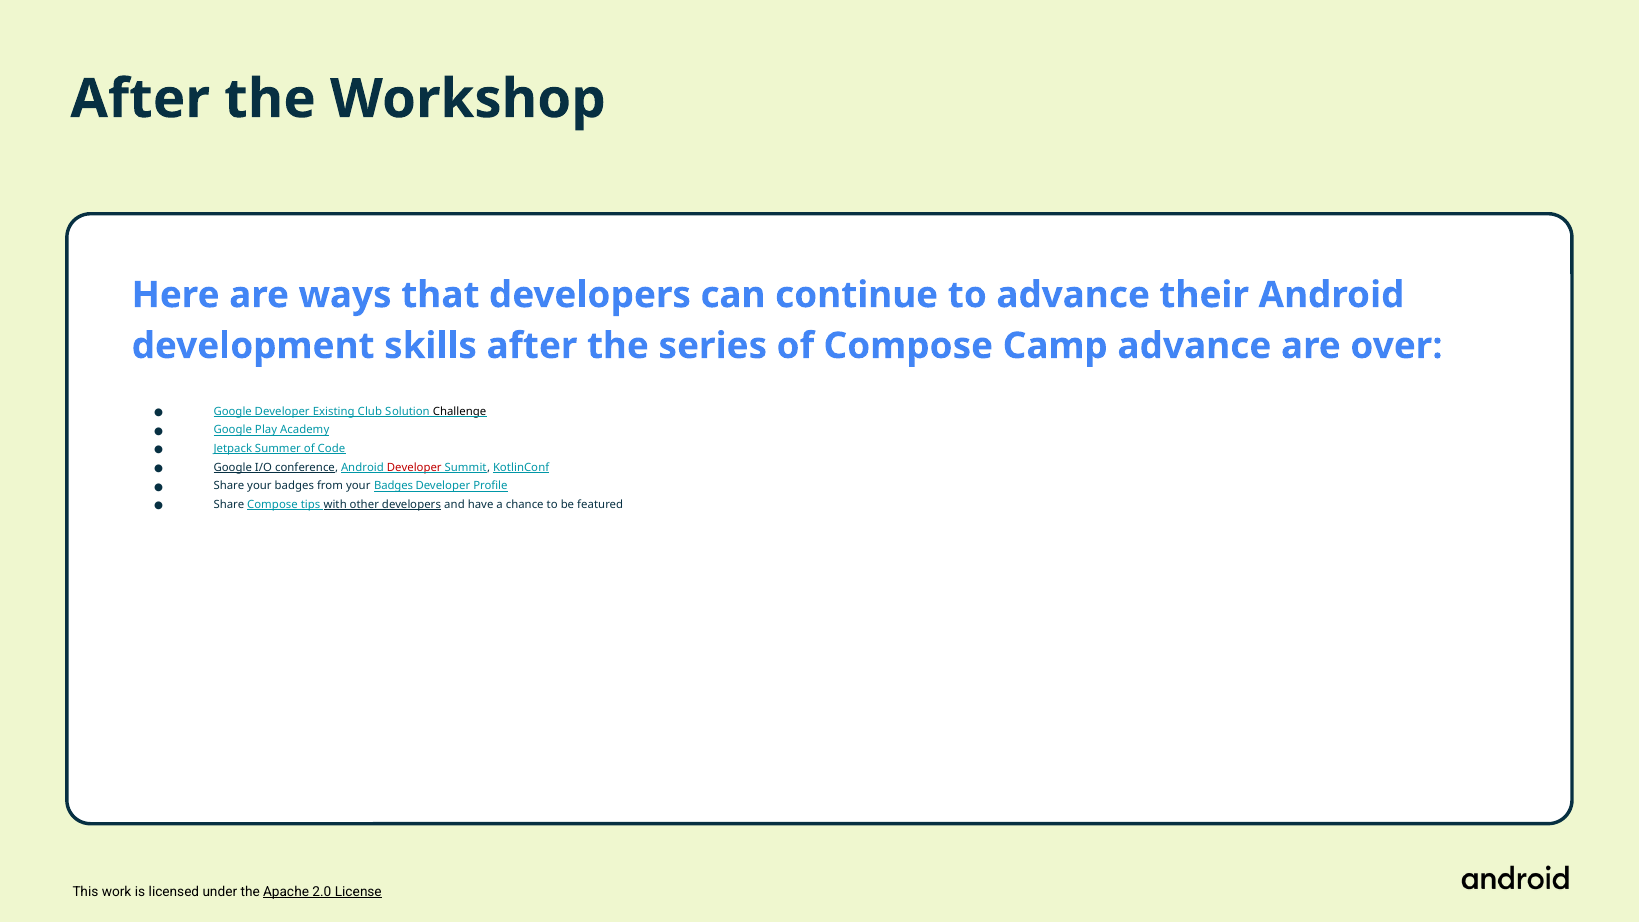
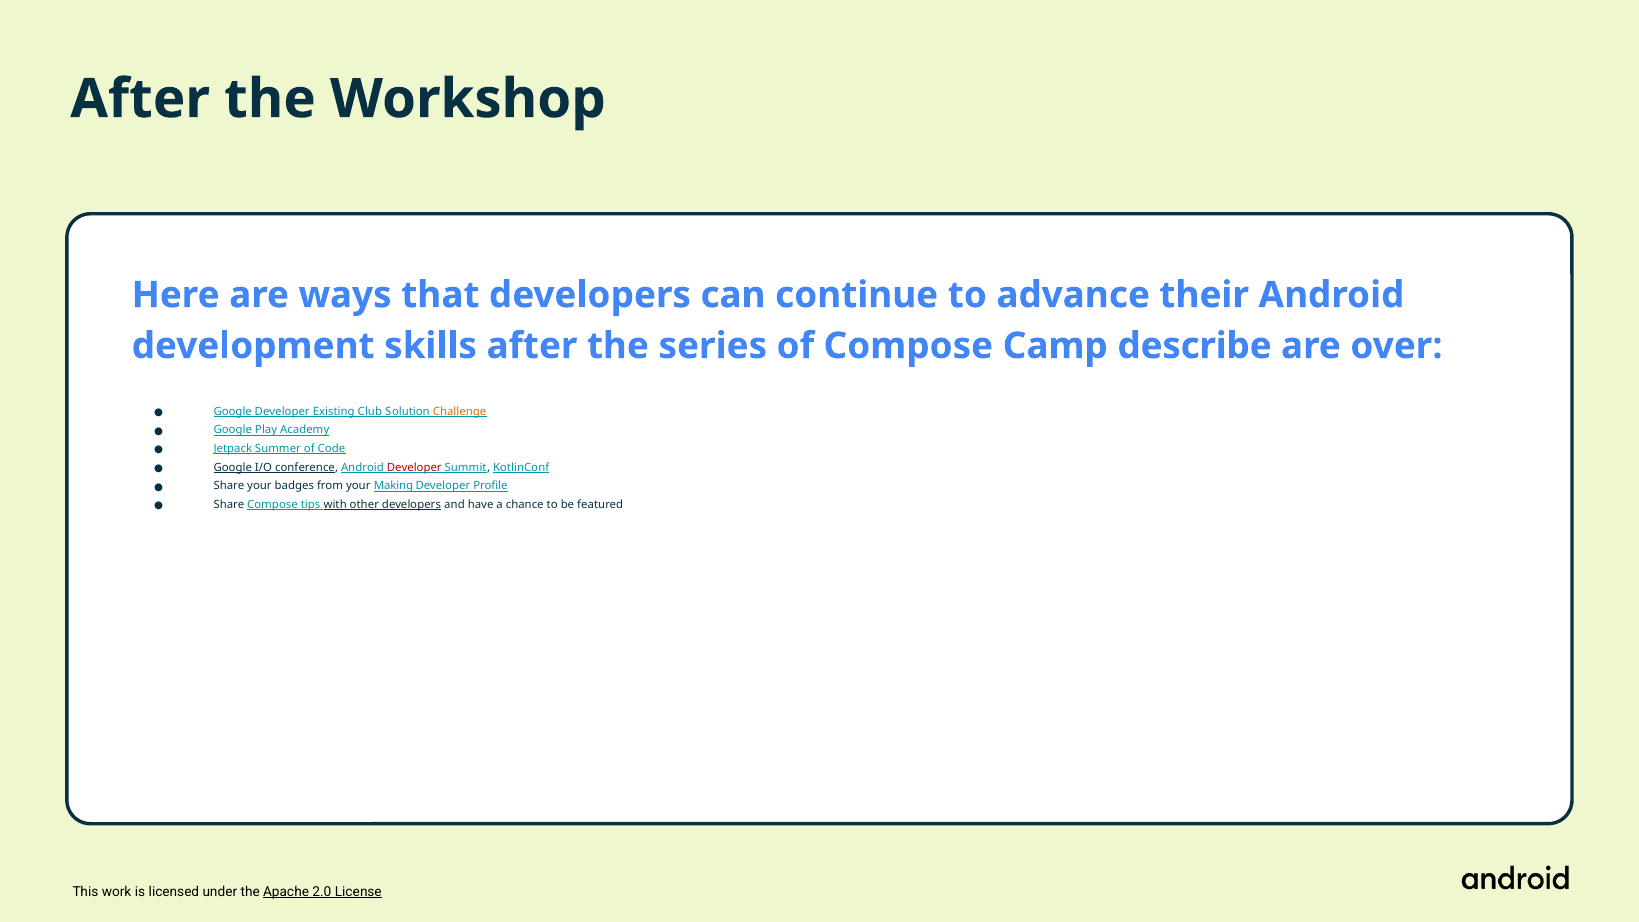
Camp advance: advance -> describe
Challenge colour: black -> orange
from your Badges: Badges -> Making
